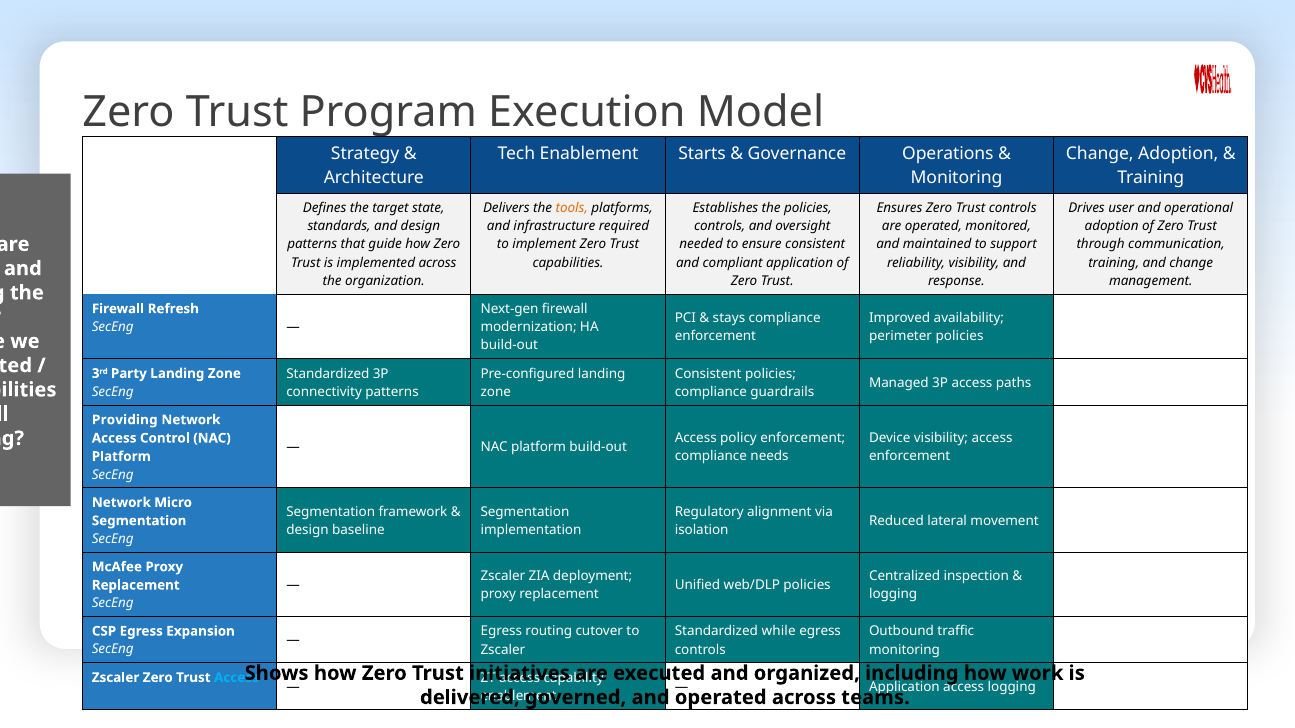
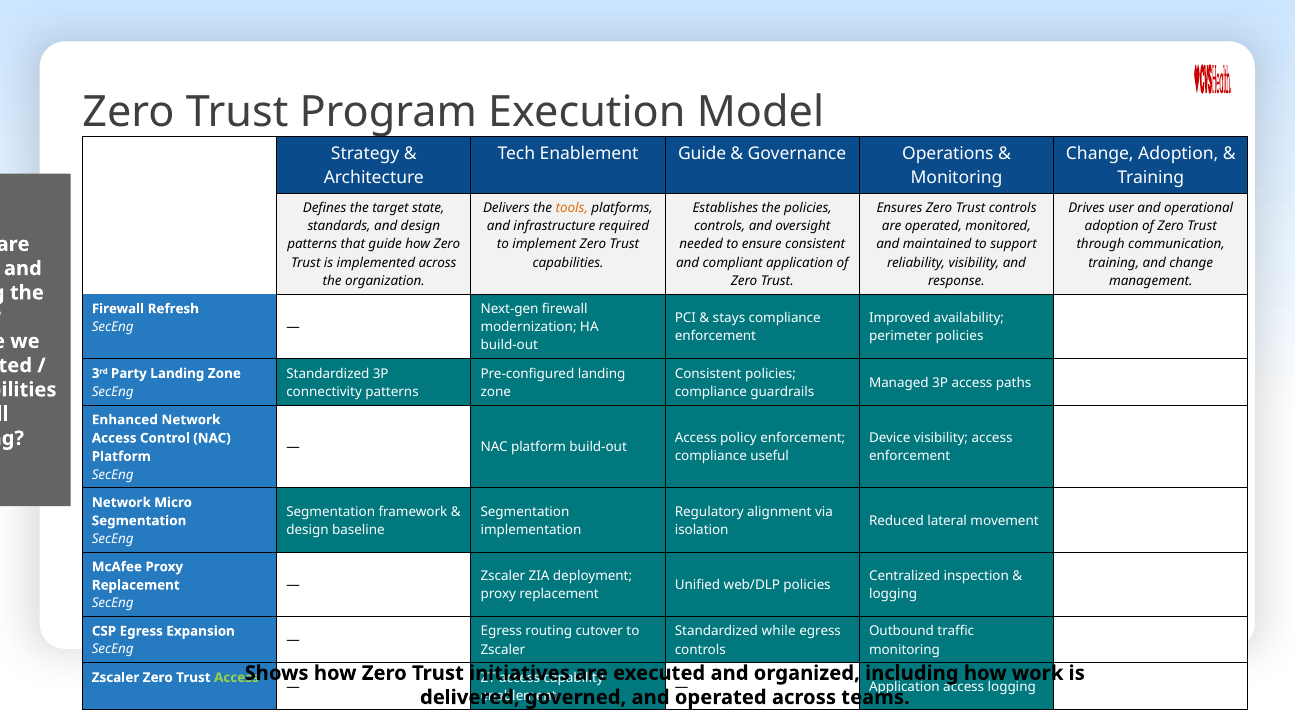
Enablement Starts: Starts -> Guide
Providing: Providing -> Enhanced
needs: needs -> useful
Access at (236, 678) colour: light blue -> light green
